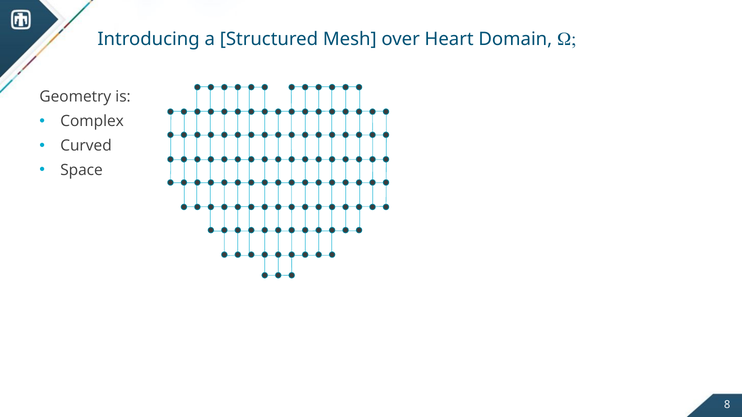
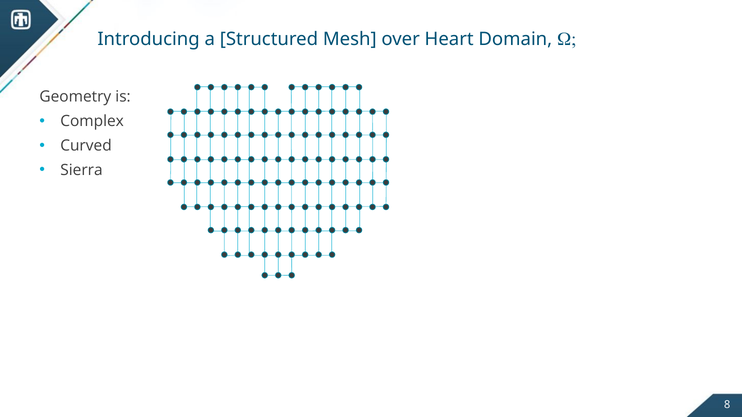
Space: Space -> Sierra
